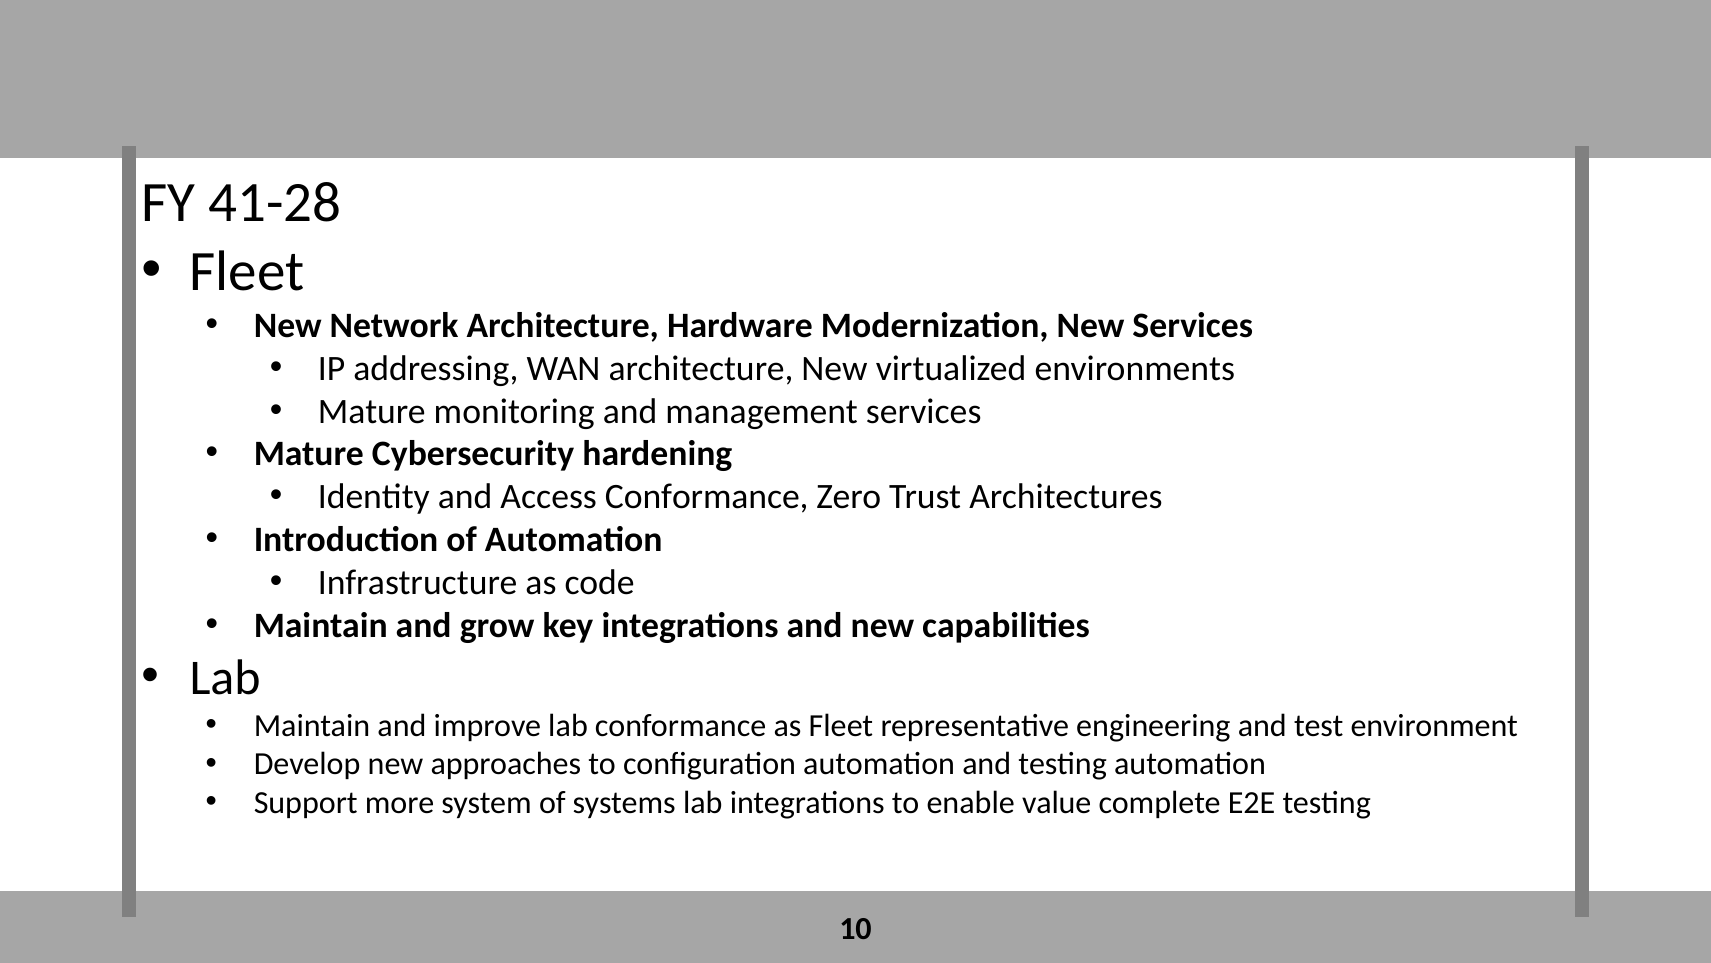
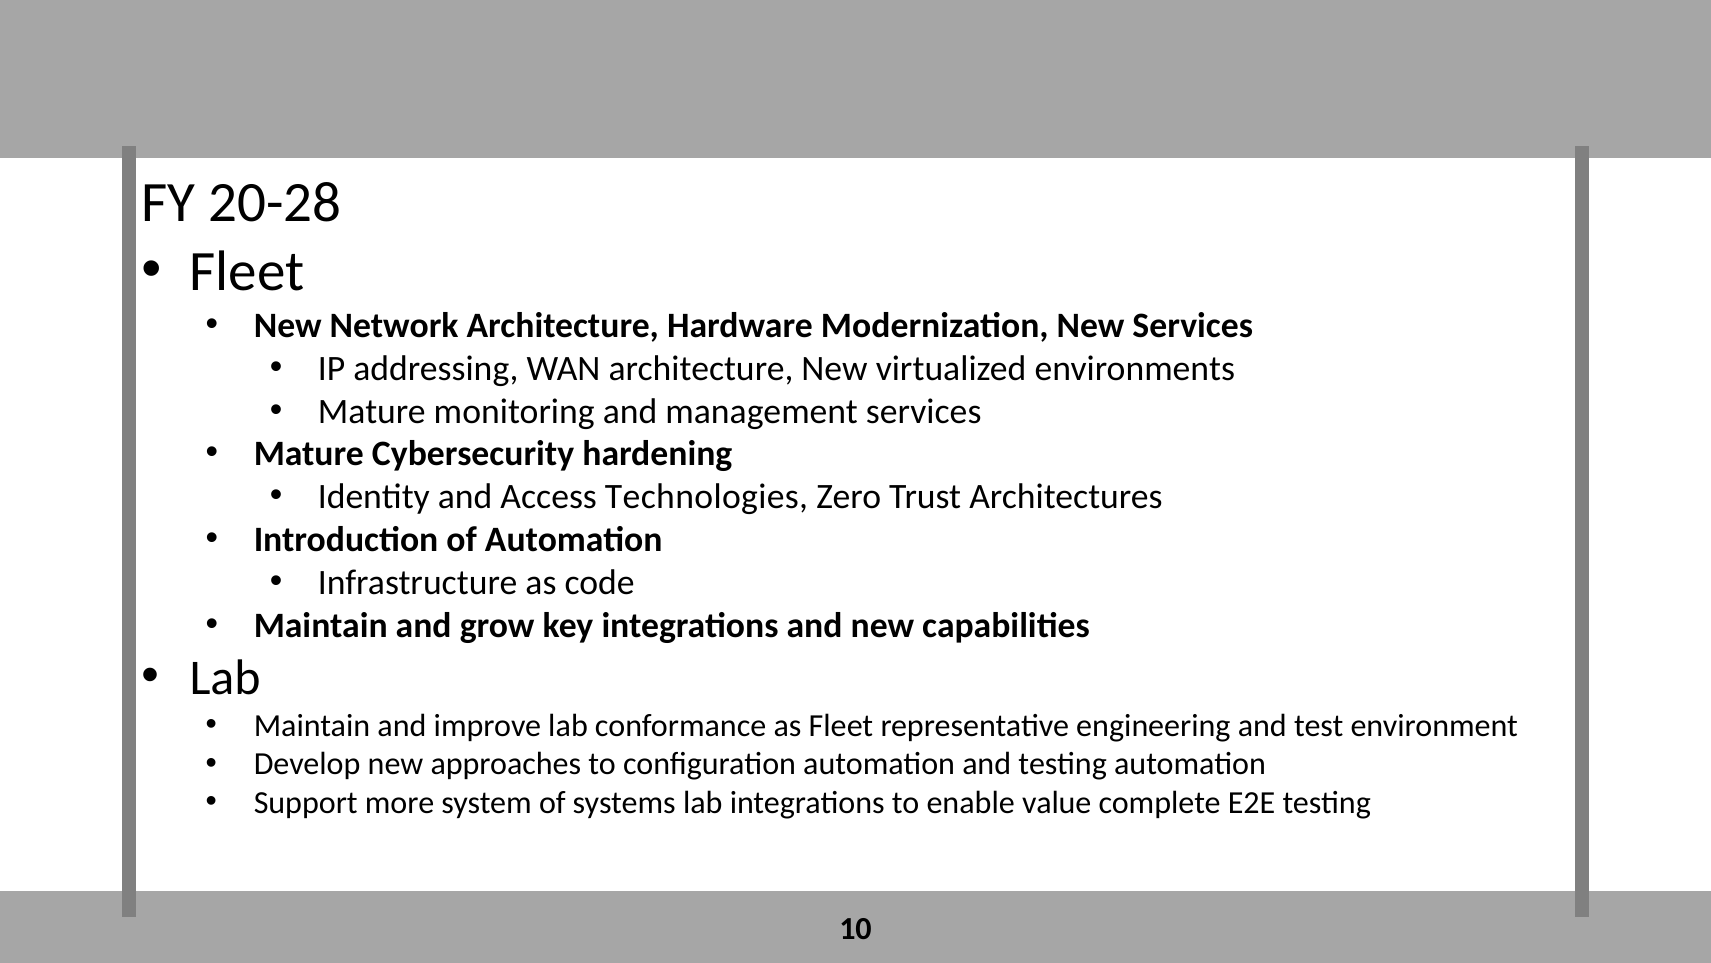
41-28: 41-28 -> 20-28
Access Conformance: Conformance -> Technologies
